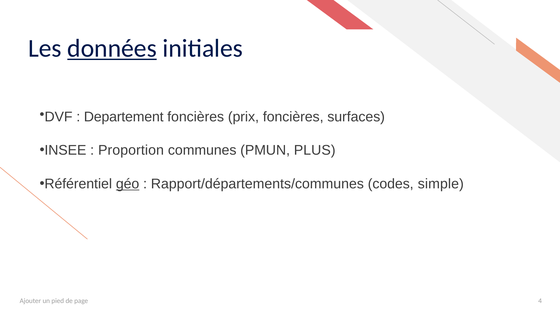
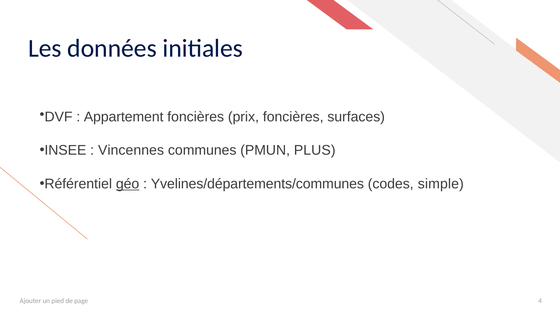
données underline: present -> none
Departement: Departement -> Appartement
Proportion: Proportion -> Vincennes
Rapport/départements/communes: Rapport/départements/communes -> Yvelines/départements/communes
